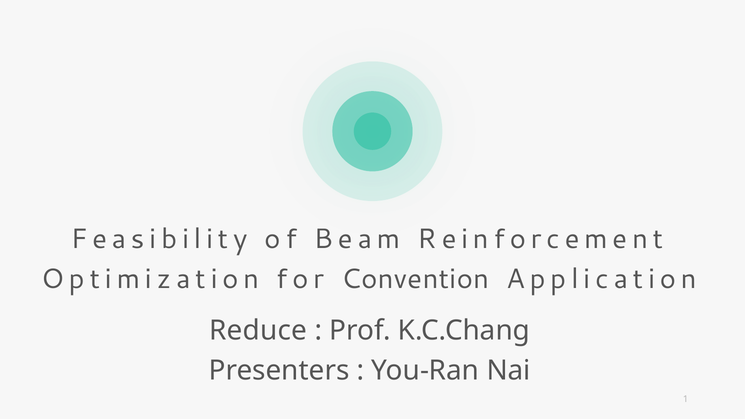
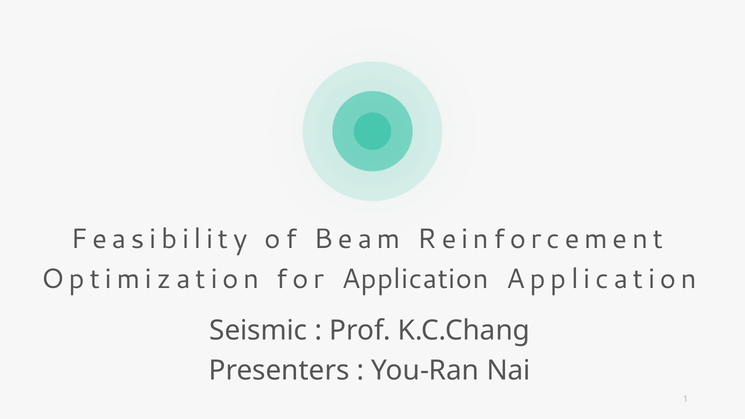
for Convention: Convention -> Application
Reduce: Reduce -> Seismic
